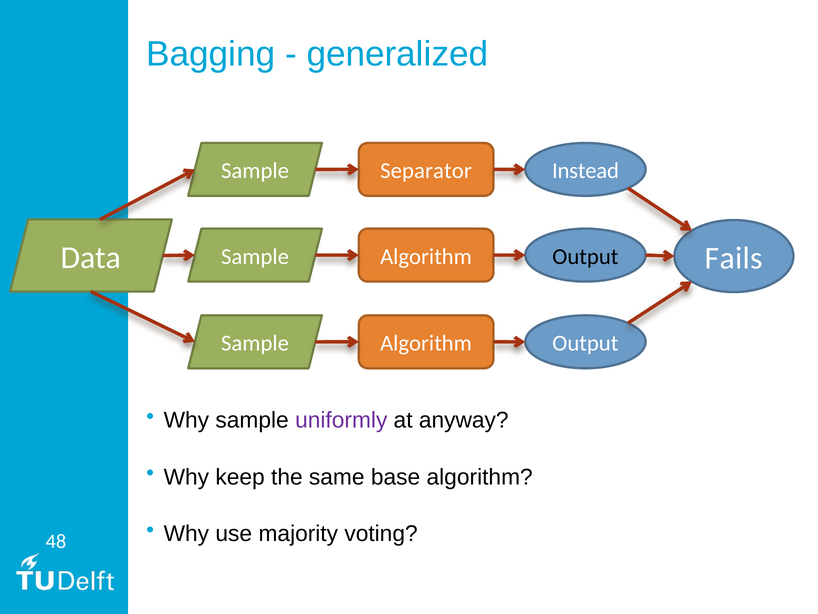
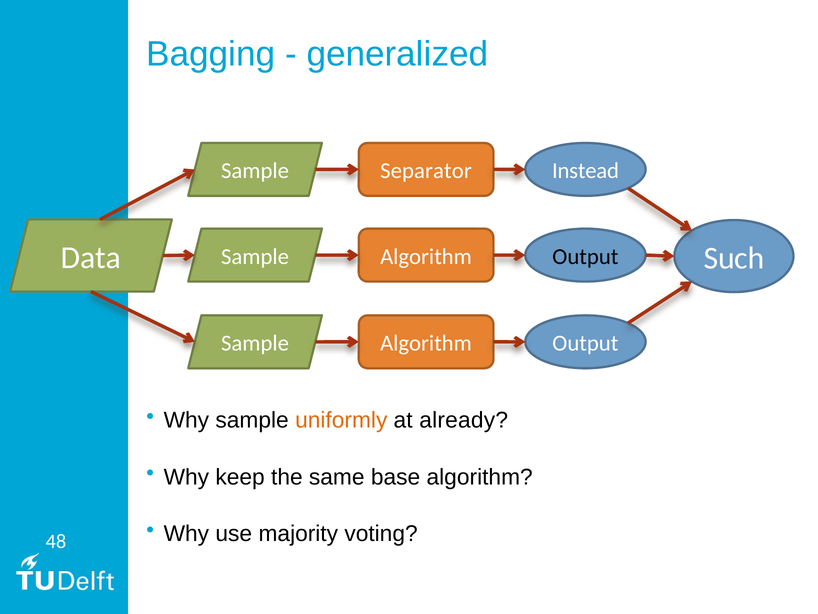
Fails: Fails -> Such
uniformly colour: purple -> orange
anyway: anyway -> already
